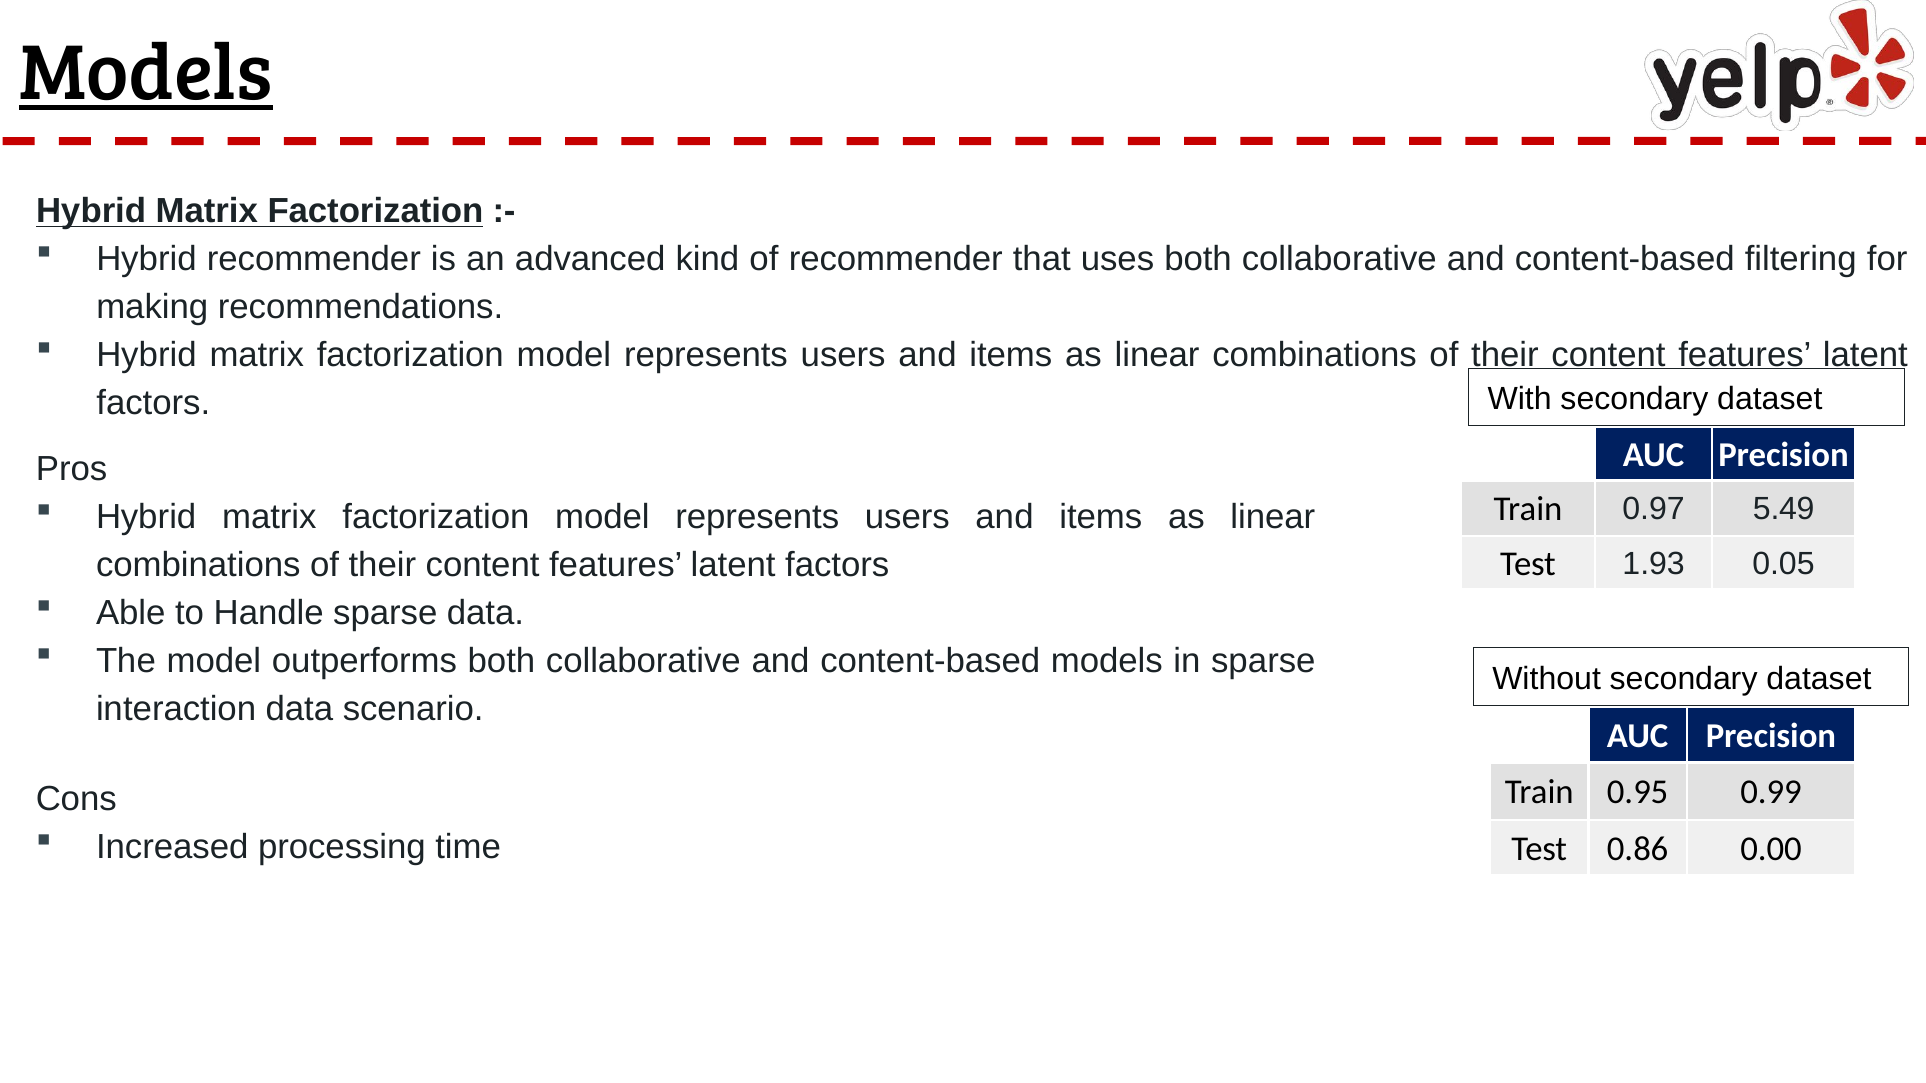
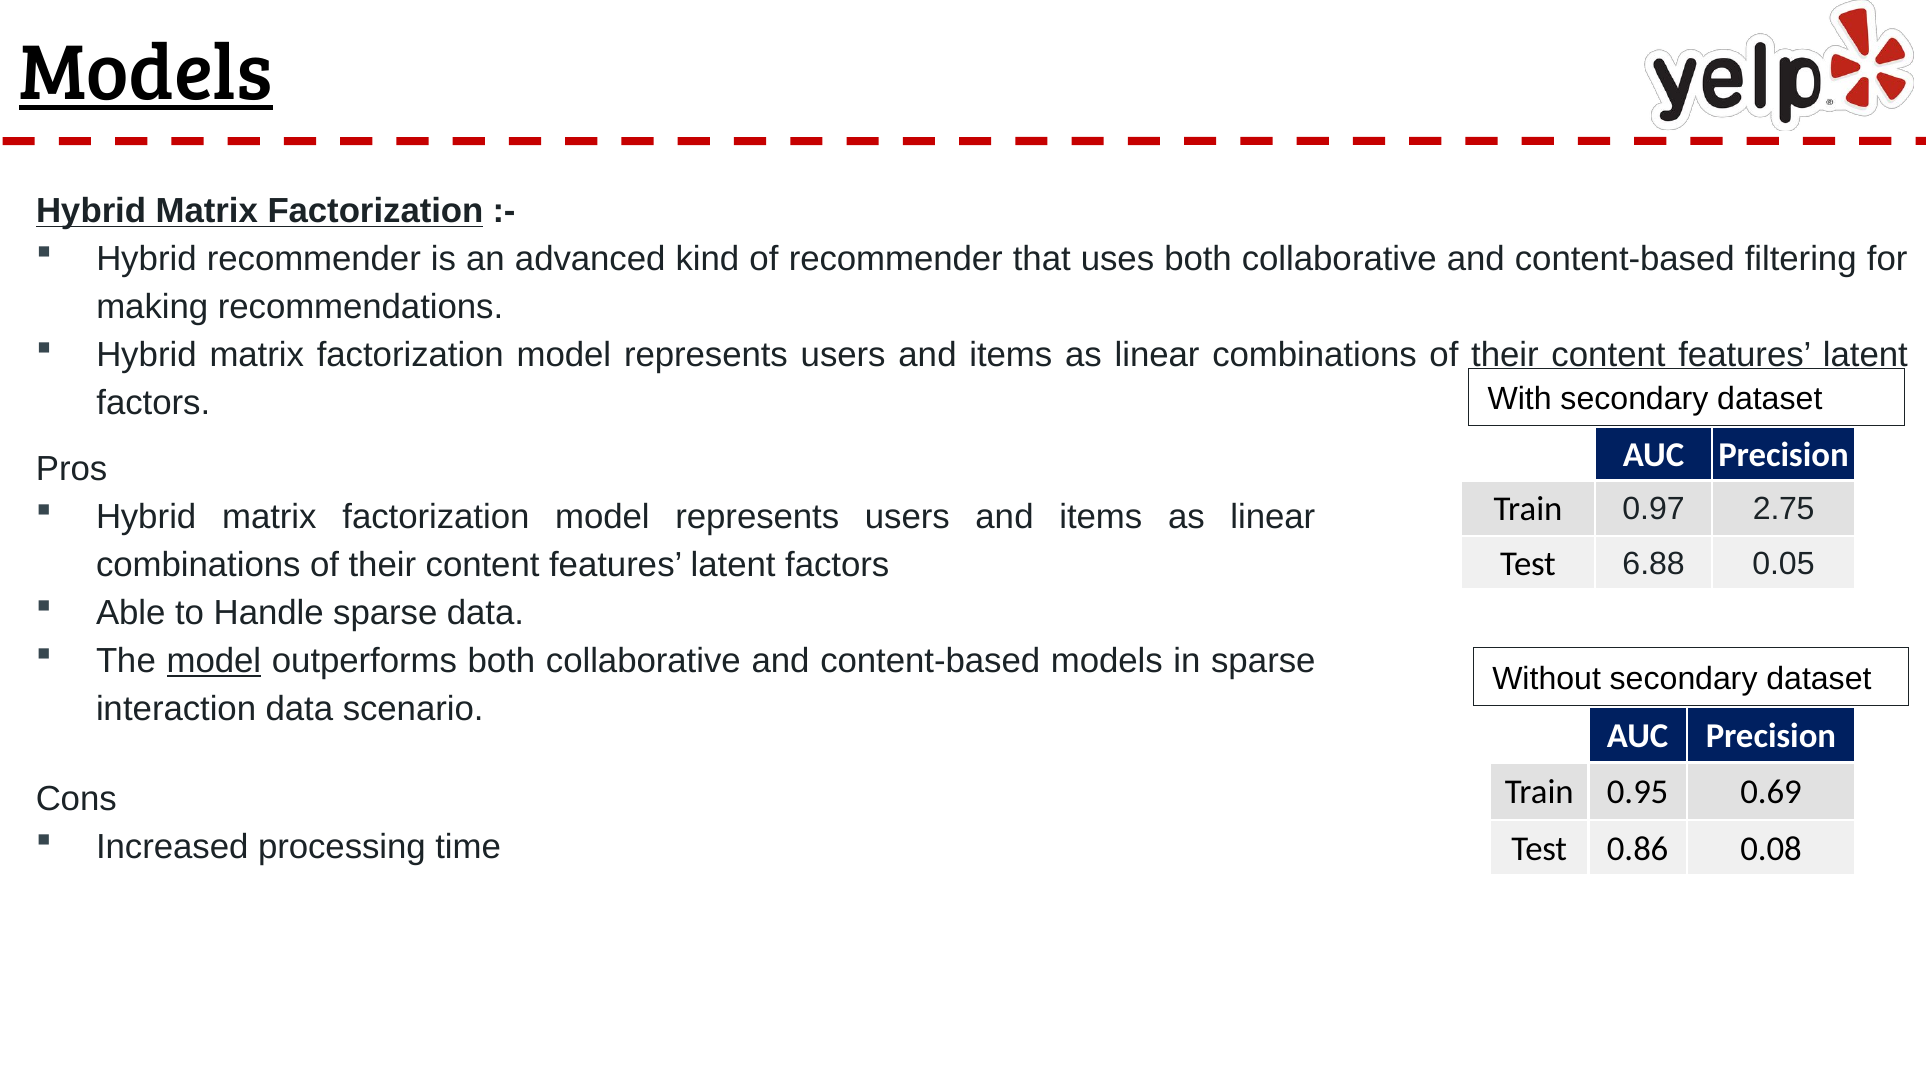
5.49: 5.49 -> 2.75
1.93: 1.93 -> 6.88
model at (214, 661) underline: none -> present
0.99: 0.99 -> 0.69
0.00: 0.00 -> 0.08
